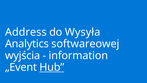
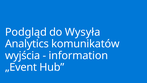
Address: Address -> Podgląd
softwareowej: softwareowej -> komunikatów
Hub underline: present -> none
